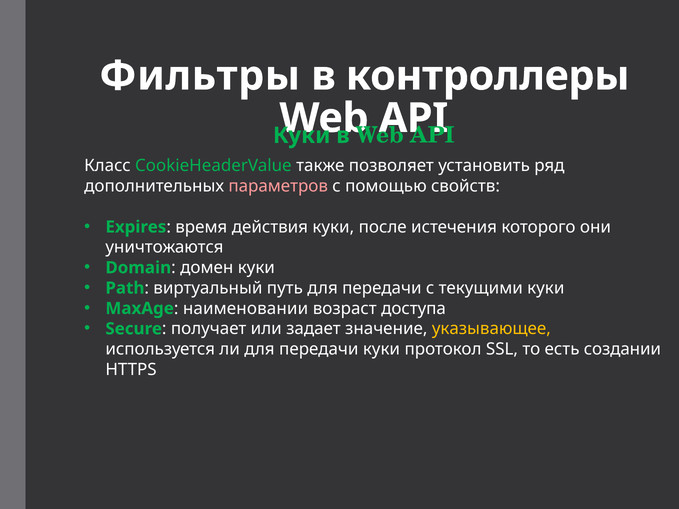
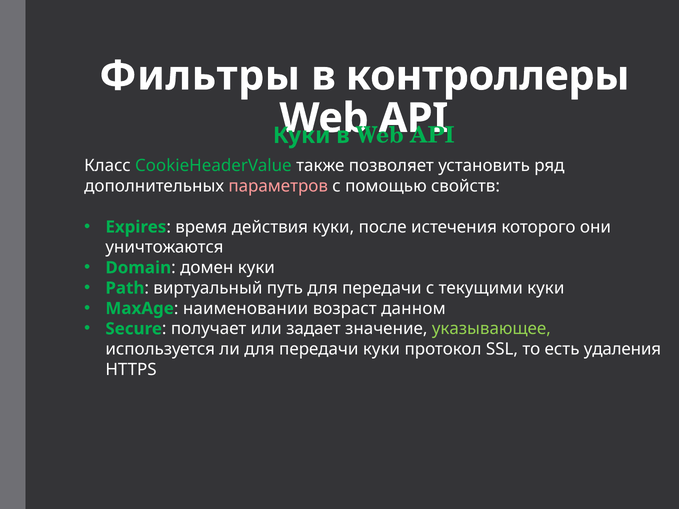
доступа: доступа -> данном
указывающее colour: yellow -> light green
создании: создании -> удаления
